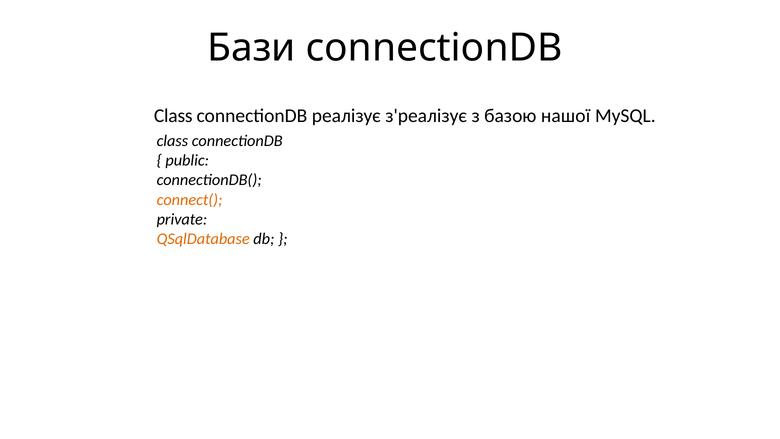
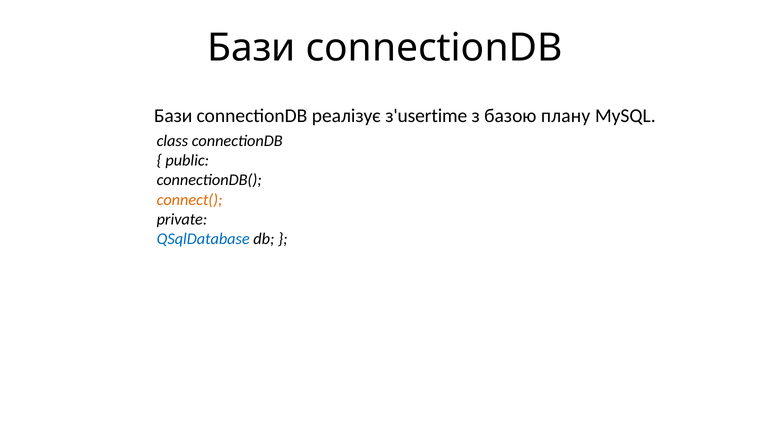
Class at (173, 116): Class -> Бази
з'реалізує: з'реалізує -> з'usertime
нашої: нашої -> плану
QSqlDatabase colour: orange -> blue
